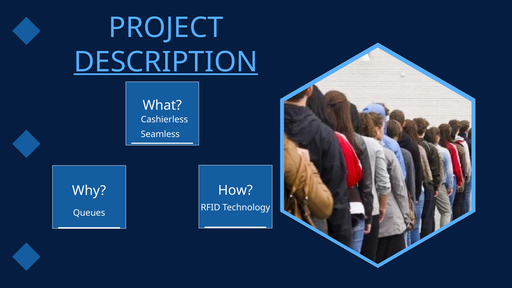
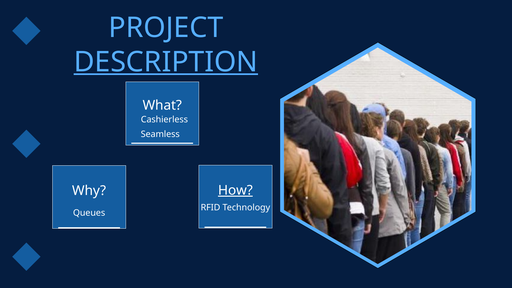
How underline: none -> present
